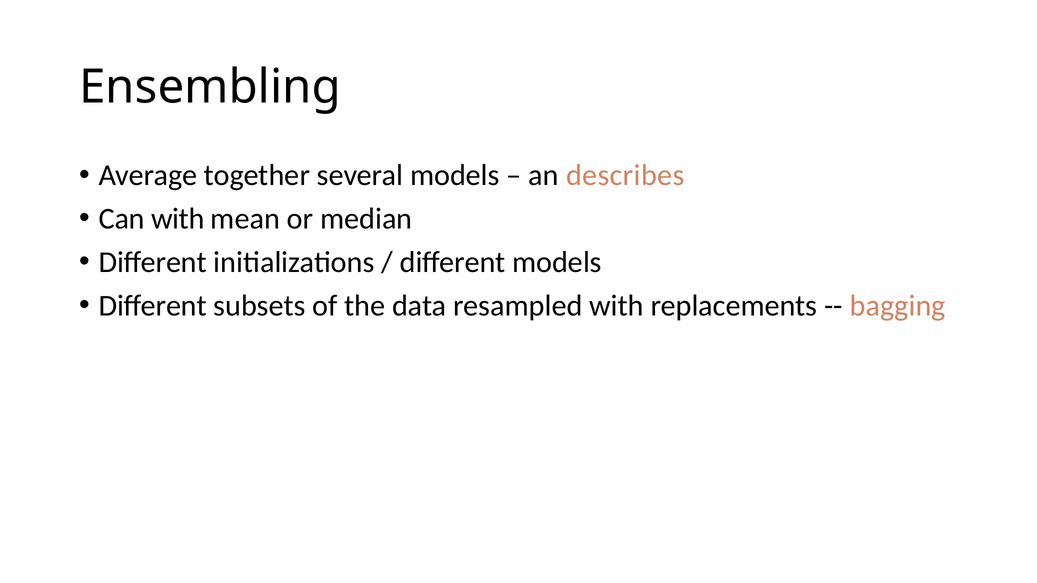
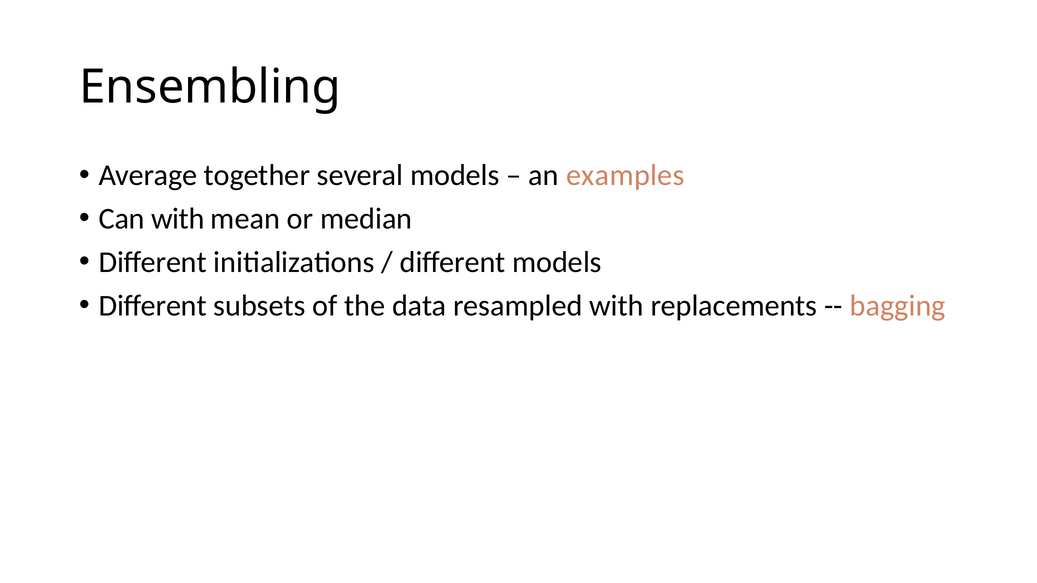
describes: describes -> examples
